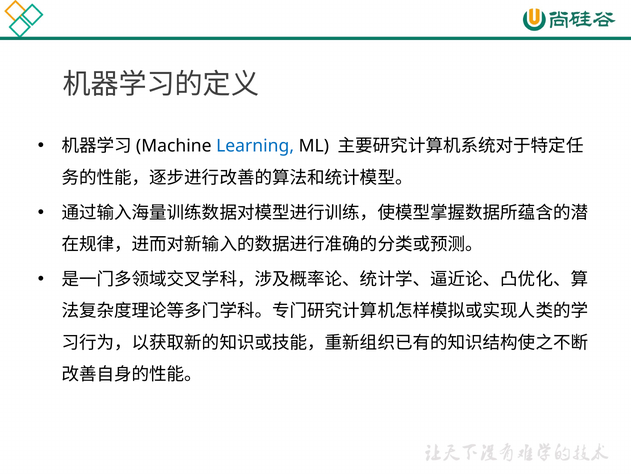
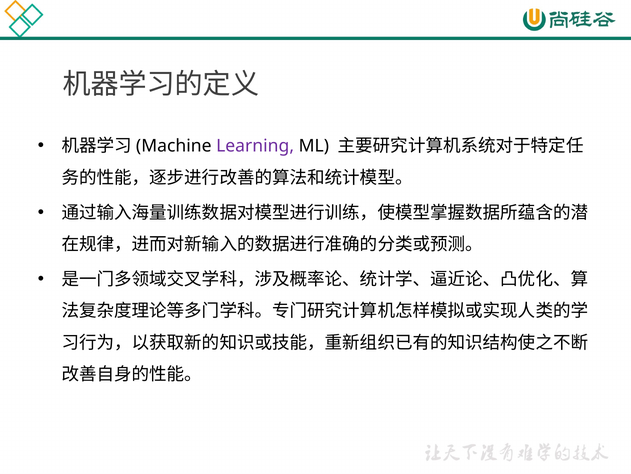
Learning colour: blue -> purple
